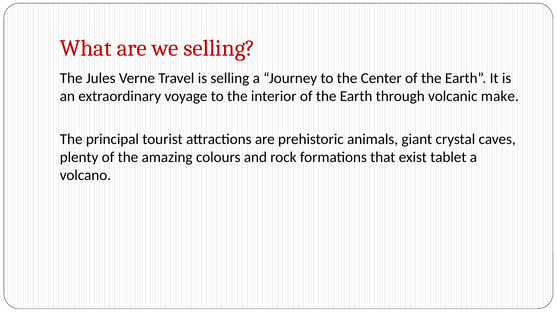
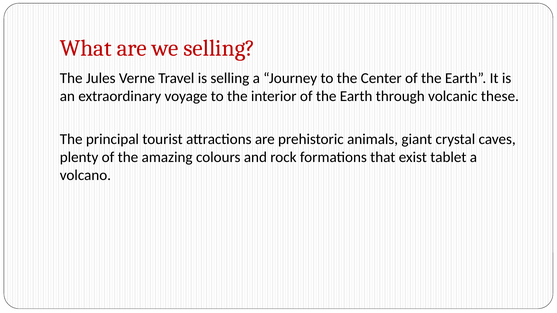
make: make -> these
